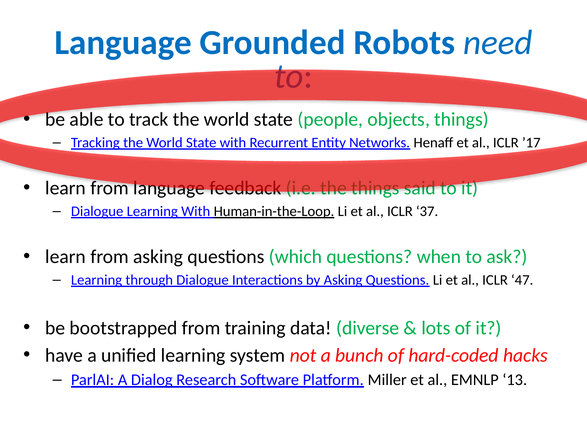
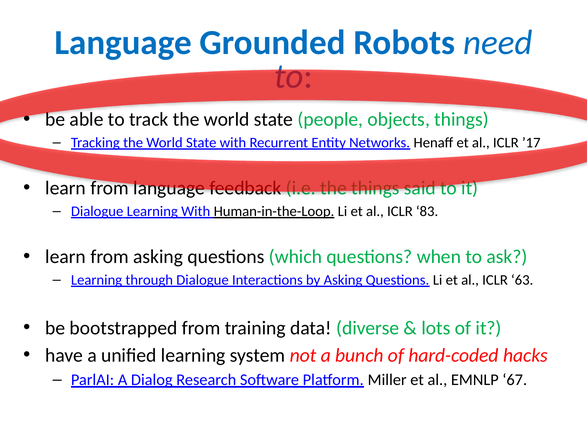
37: 37 -> 83
47: 47 -> 63
13: 13 -> 67
